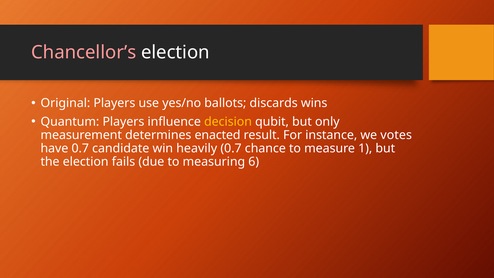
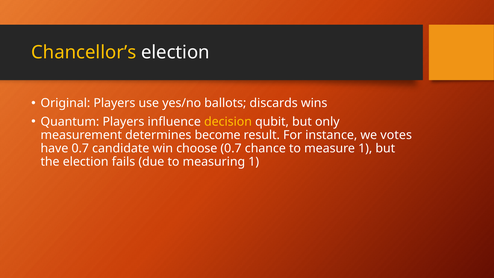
Chancellor’s colour: pink -> yellow
enacted: enacted -> become
heavily: heavily -> choose
measuring 6: 6 -> 1
